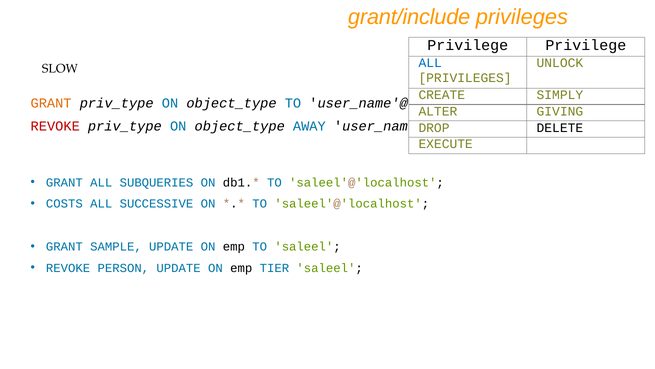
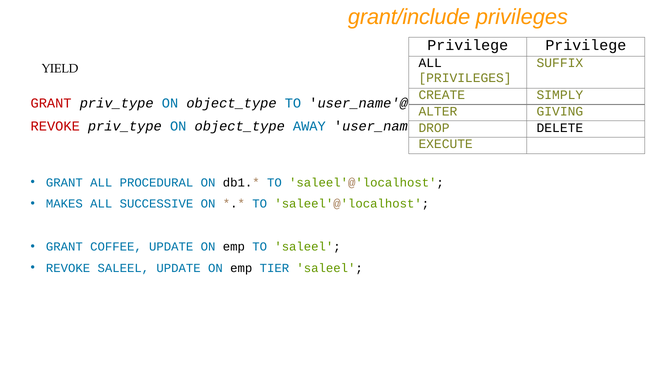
ALL at (430, 63) colour: blue -> black
UNLOCK: UNLOCK -> SUFFIX
SLOW: SLOW -> YIELD
GRANT at (51, 103) colour: orange -> red
SUBQUERIES: SUBQUERIES -> PROCEDURAL
COSTS: COSTS -> MAKES
SAMPLE: SAMPLE -> COFFEE
REVOKE PERSON: PERSON -> SALEEL
